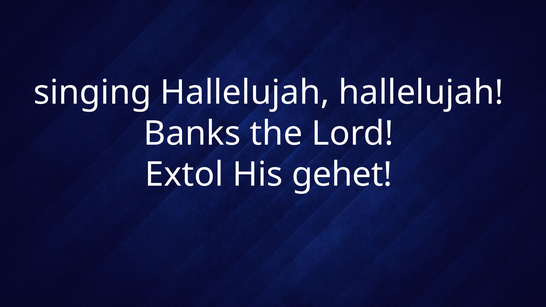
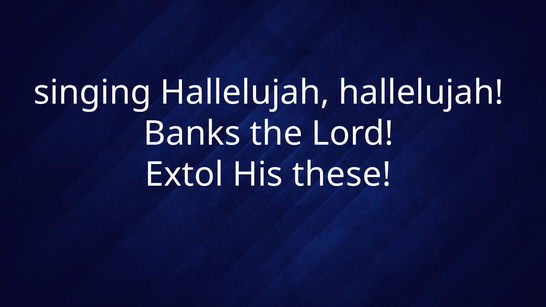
gehet: gehet -> these
